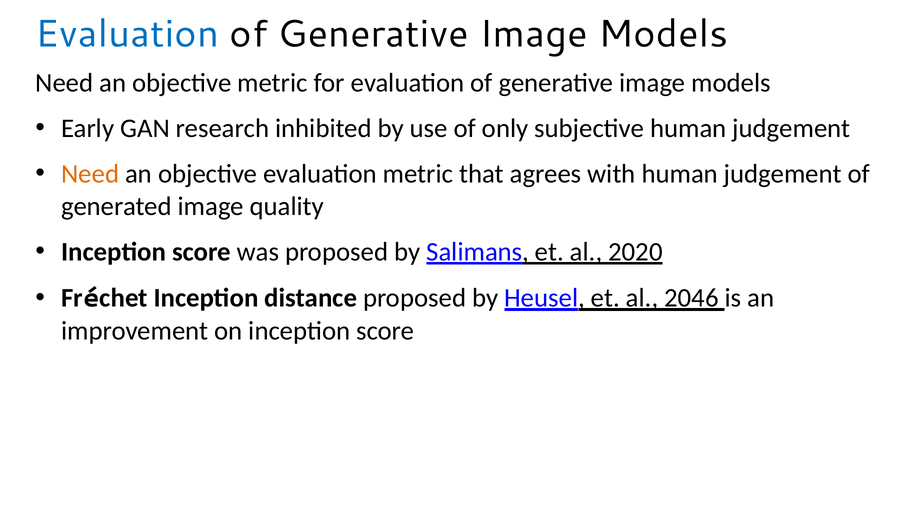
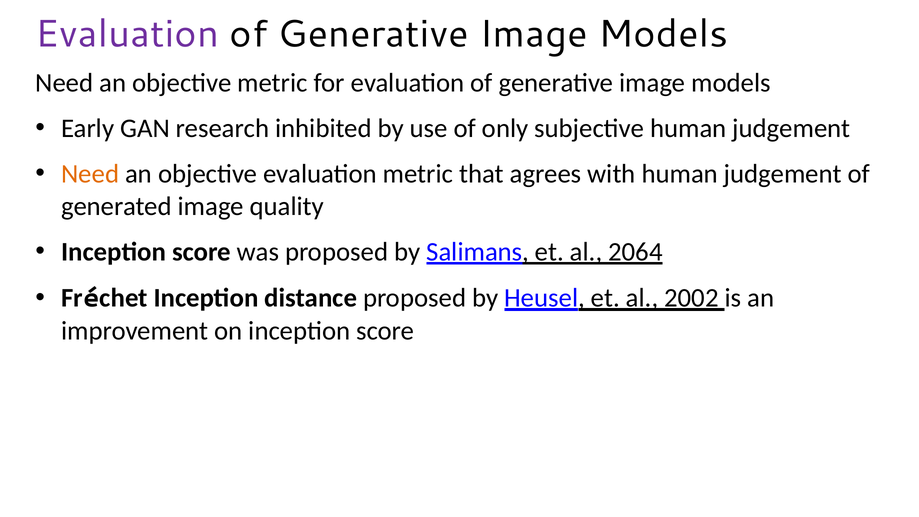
Evaluation at (127, 34) colour: blue -> purple
2020: 2020 -> 2064
2046: 2046 -> 2002
